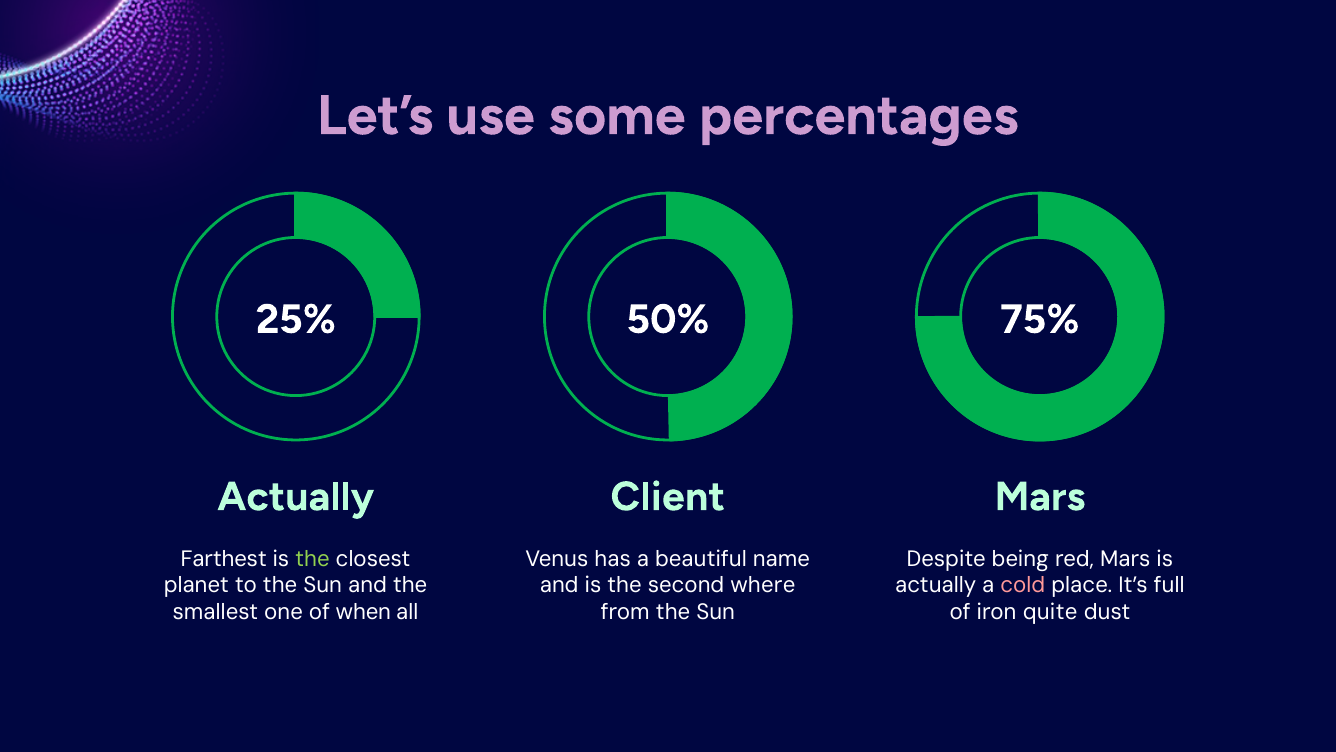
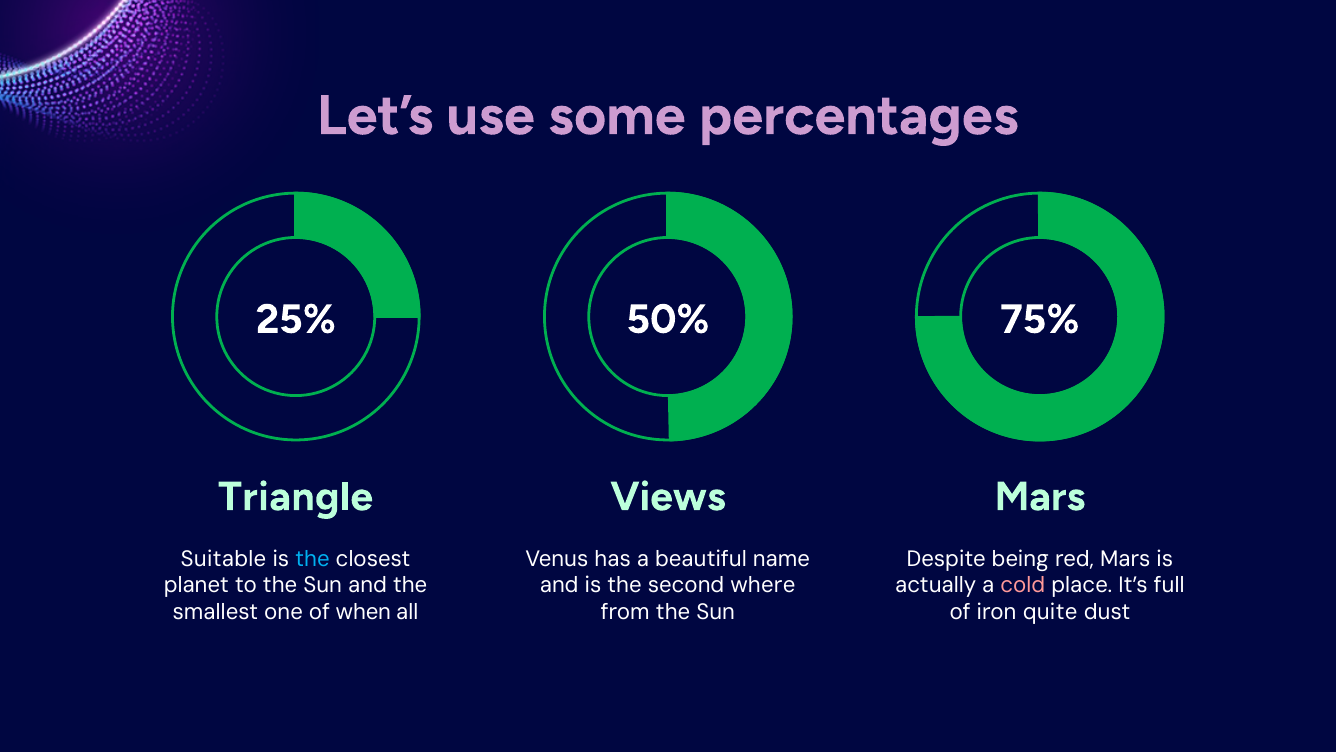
Actually at (296, 496): Actually -> Triangle
Client: Client -> Views
Farthest: Farthest -> Suitable
the at (312, 558) colour: light green -> light blue
